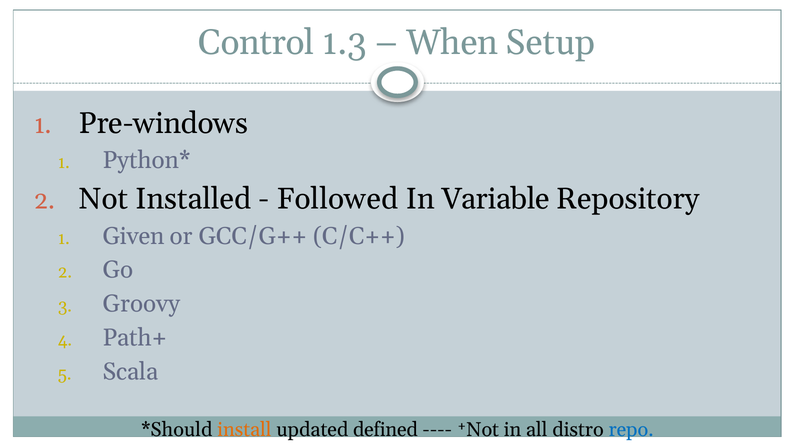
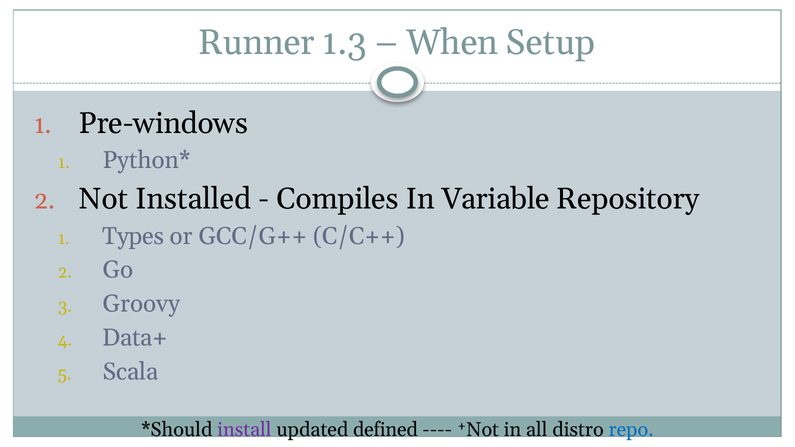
Control: Control -> Runner
Followed: Followed -> Compiles
Given: Given -> Types
Path+: Path+ -> Data+
install colour: orange -> purple
